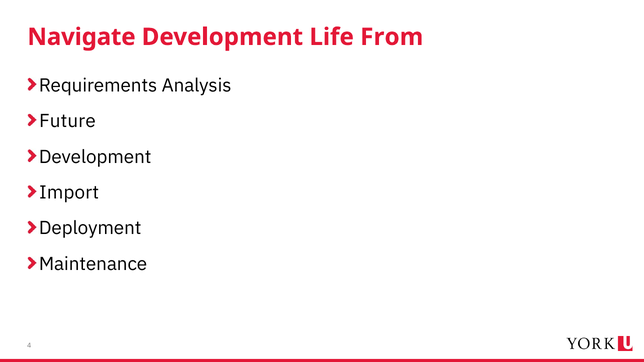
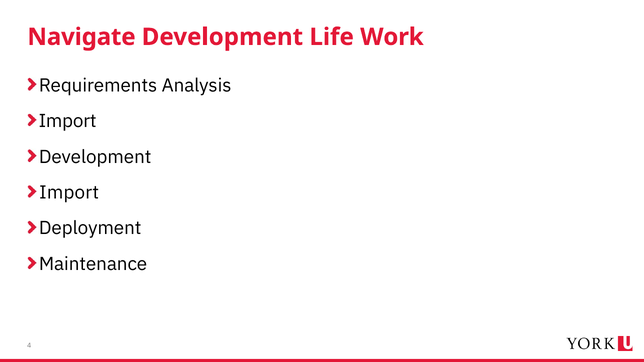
From: From -> Work
Future at (67, 121): Future -> Import
